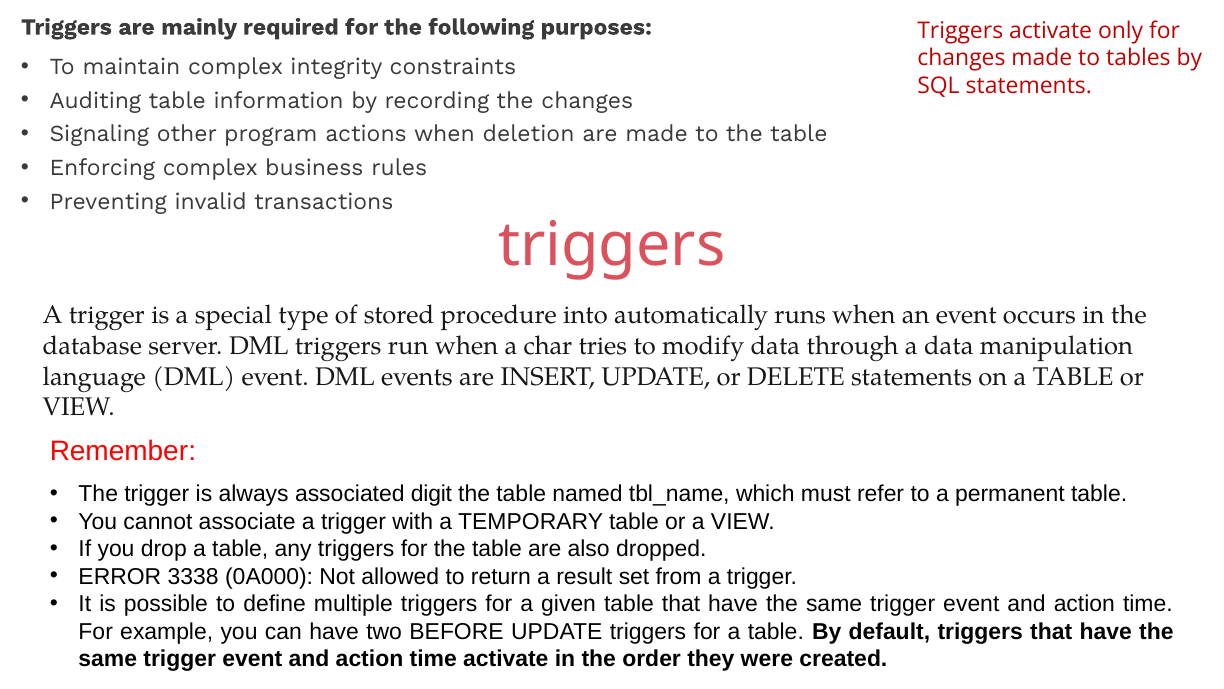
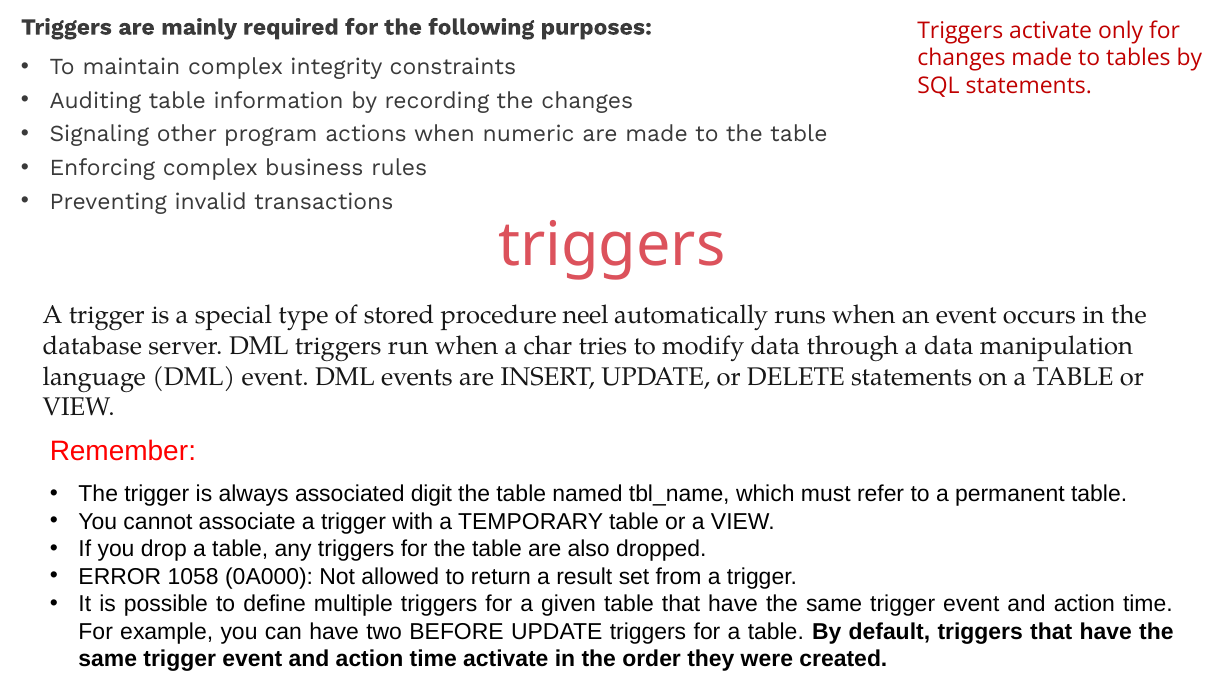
deletion: deletion -> numeric
into: into -> neel
3338: 3338 -> 1058
